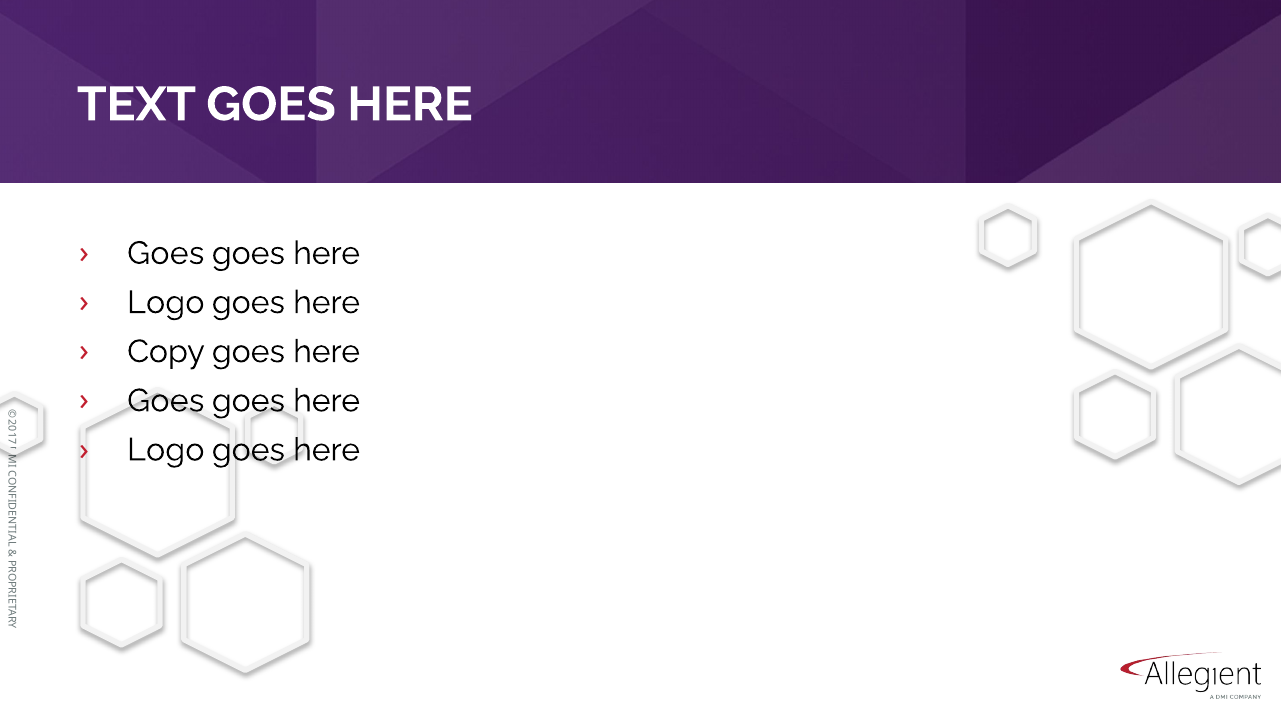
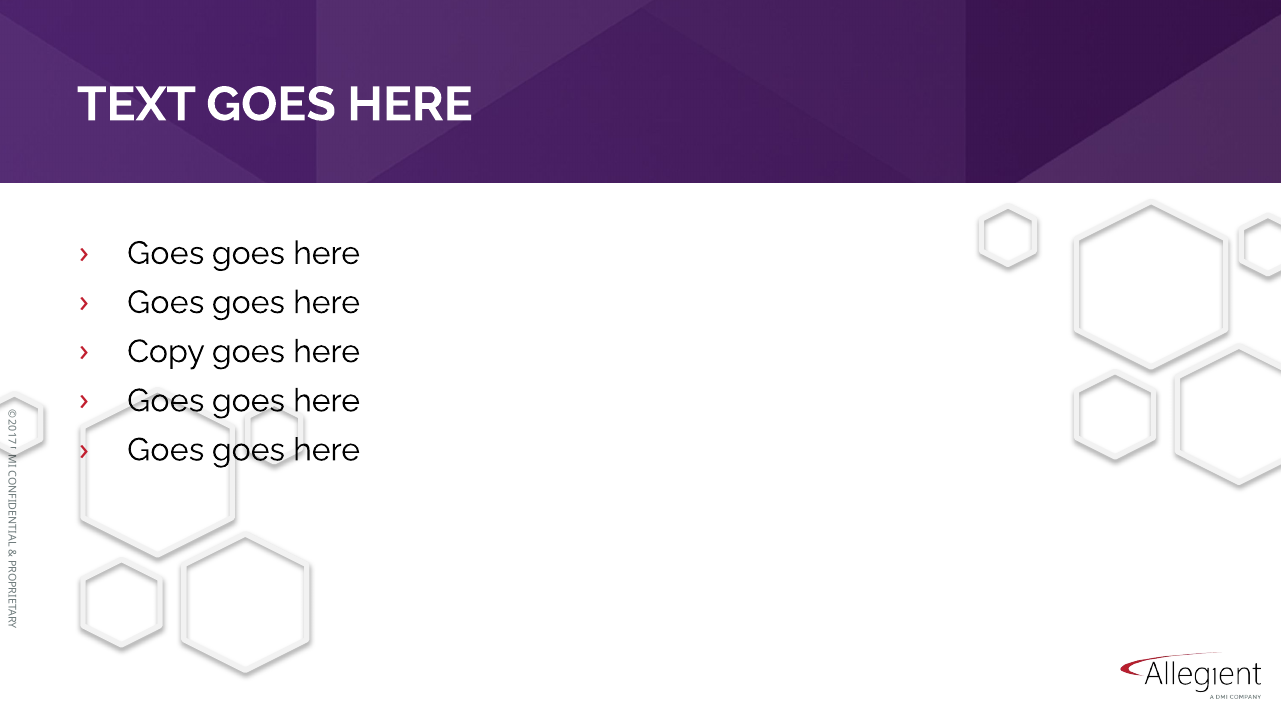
Logo at (166, 302): Logo -> Goes
Logo at (166, 450): Logo -> Goes
